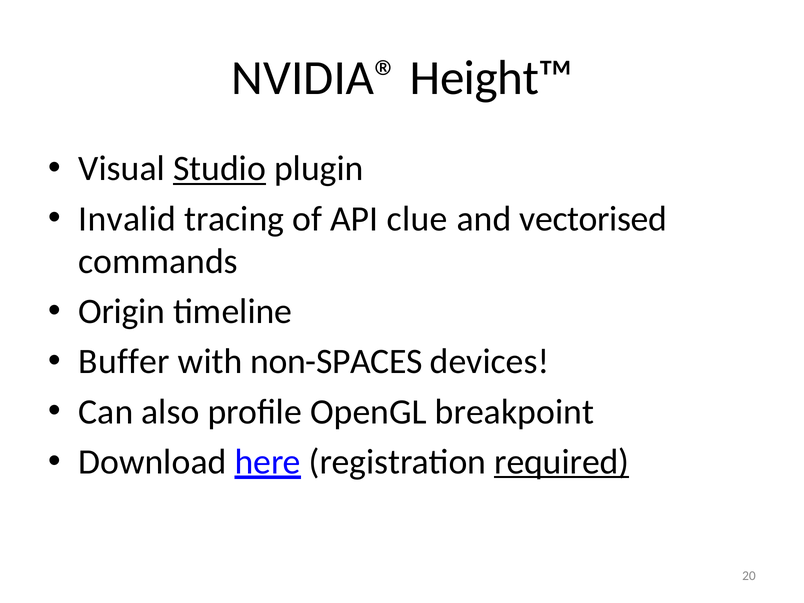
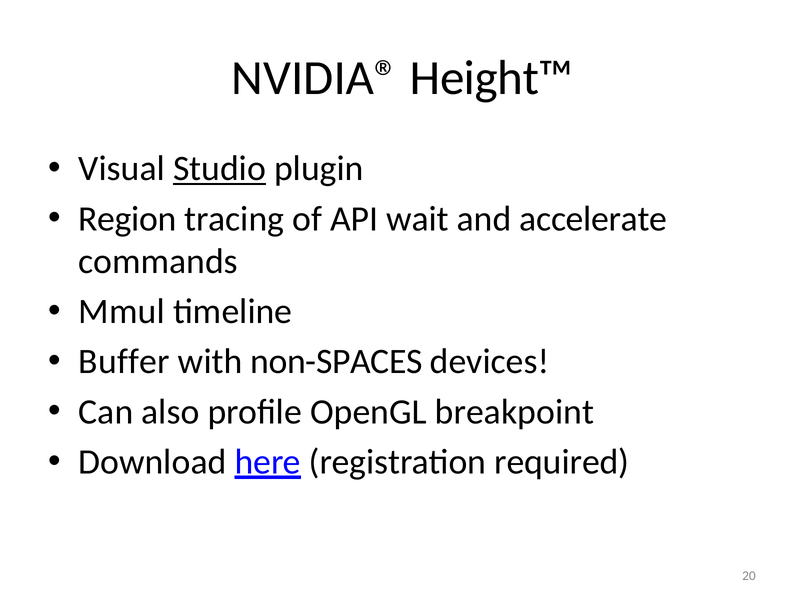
Invalid: Invalid -> Region
clue: clue -> wait
vectorised: vectorised -> accelerate
Origin: Origin -> Mmul
required underline: present -> none
